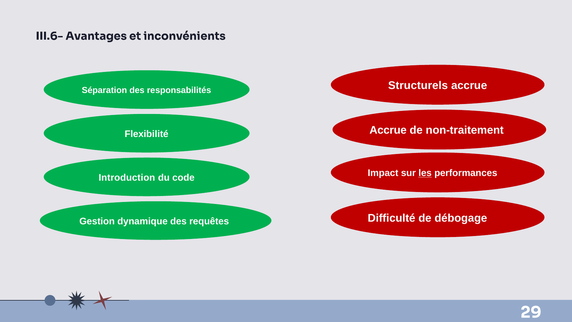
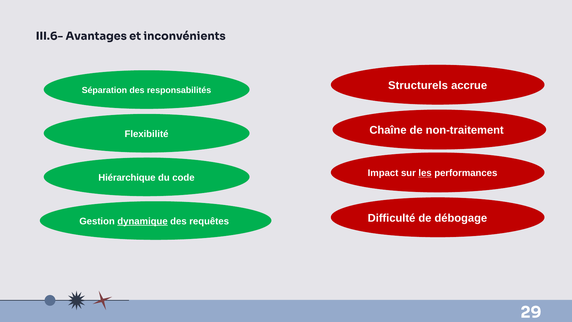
Accrue at (388, 130): Accrue -> Chaîne
Introduction: Introduction -> Hiérarchique
dynamique underline: none -> present
